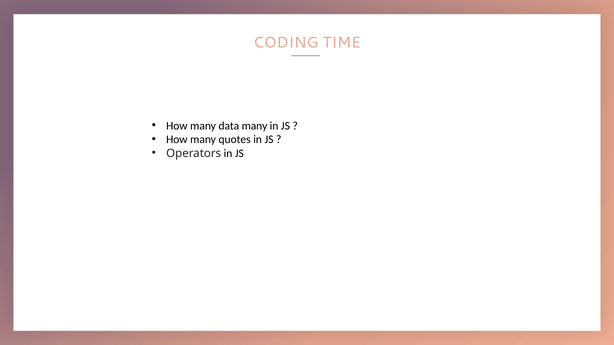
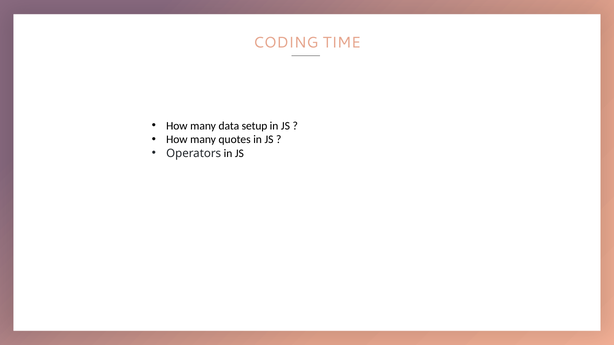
data many: many -> setup
